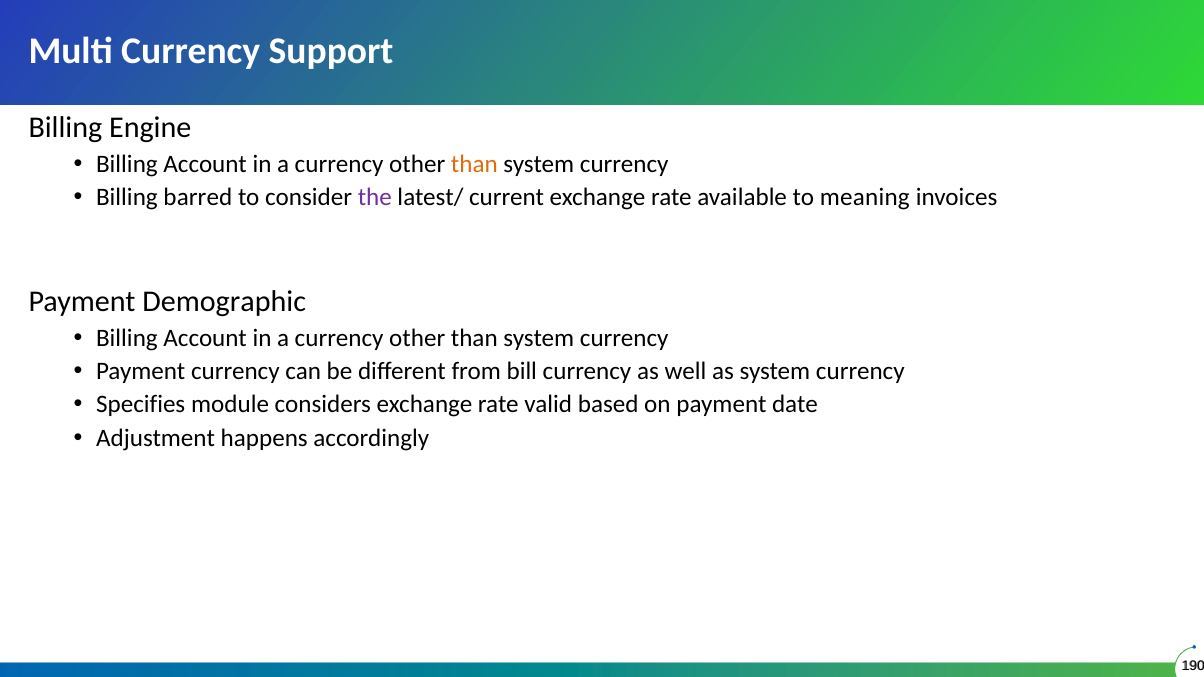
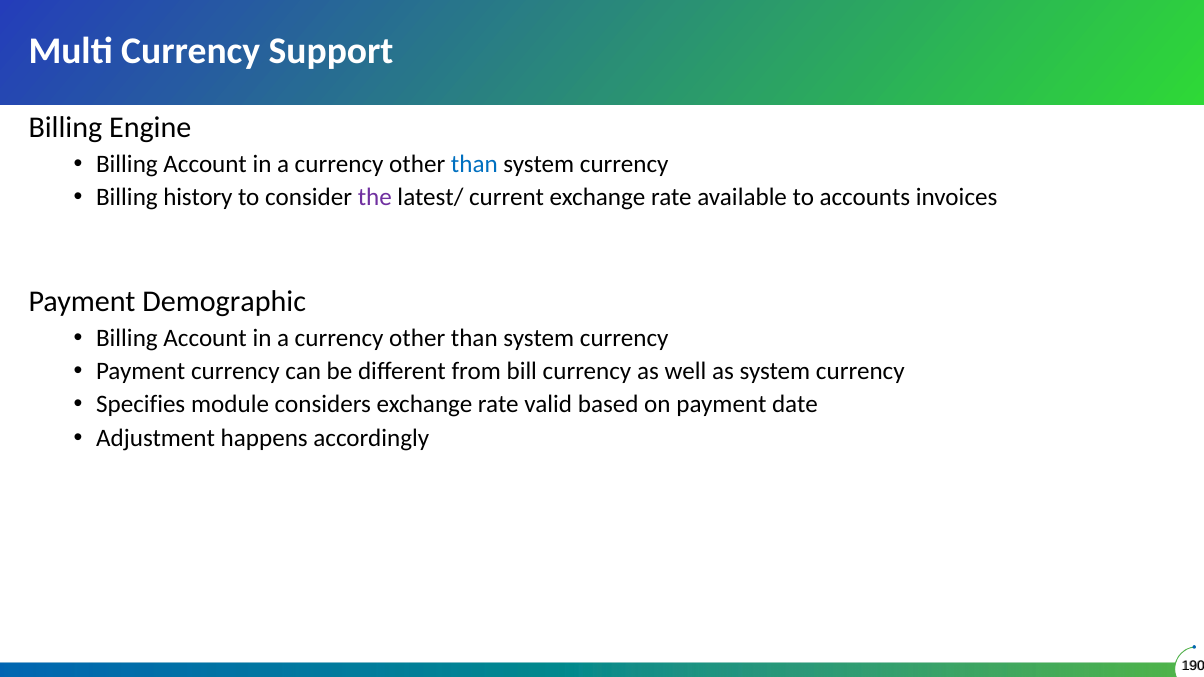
than at (474, 164) colour: orange -> blue
barred: barred -> history
meaning: meaning -> accounts
